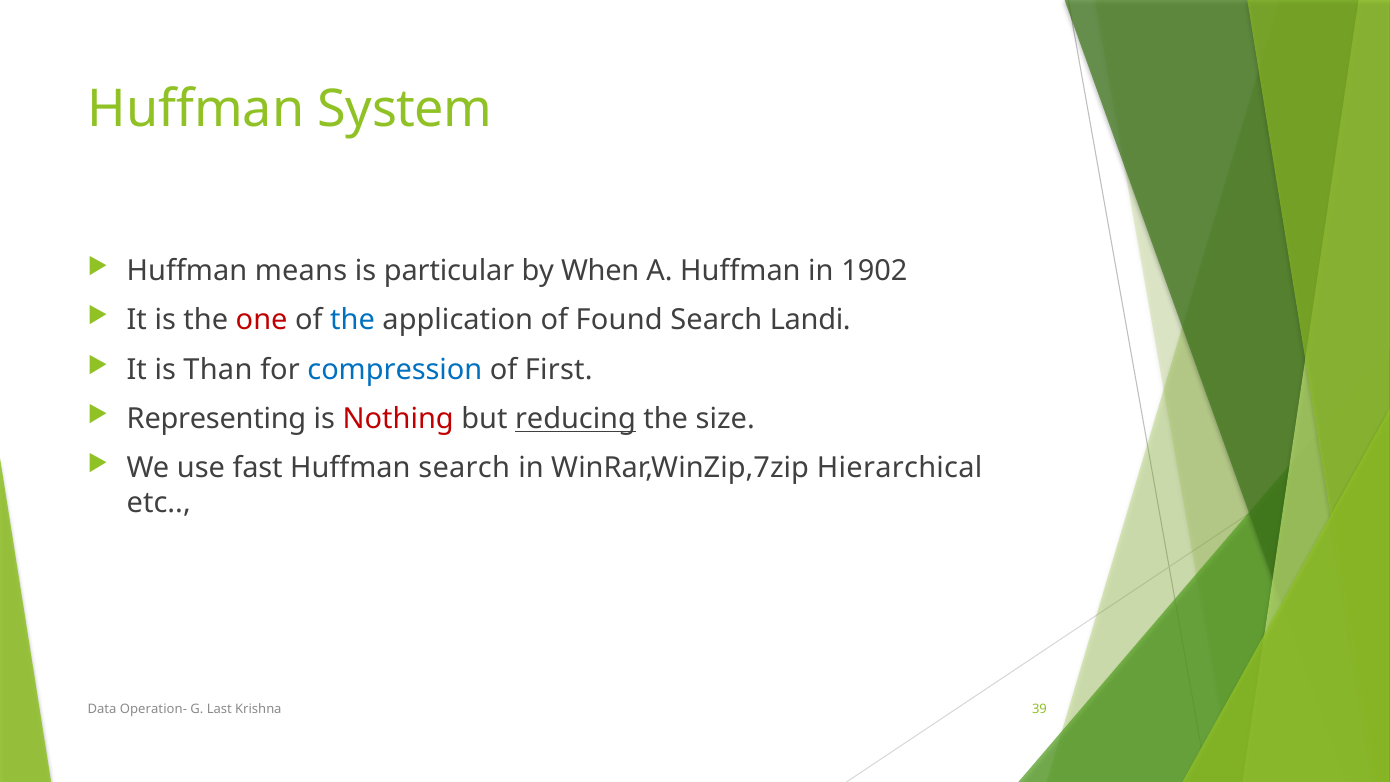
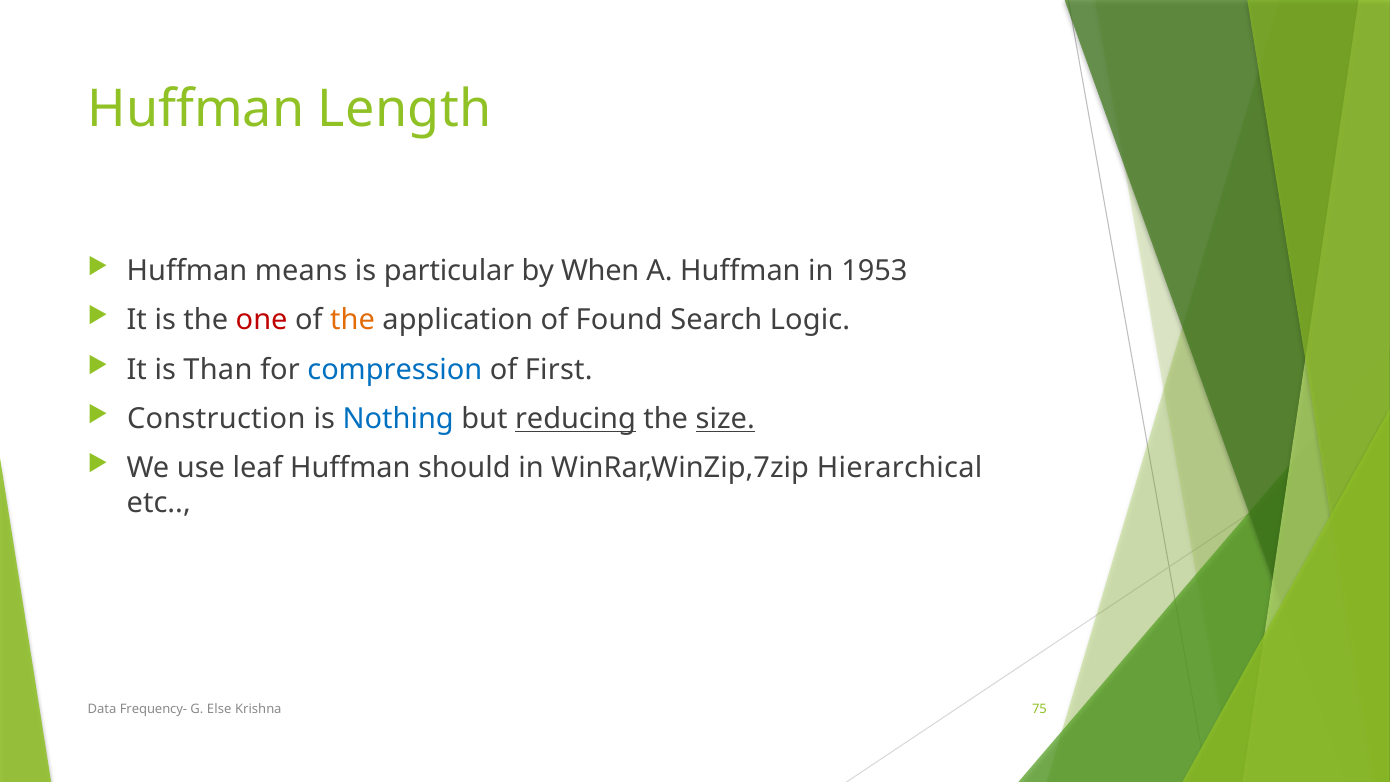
System: System -> Length
1902: 1902 -> 1953
the at (353, 320) colour: blue -> orange
Landi: Landi -> Logic
Representing: Representing -> Construction
Nothing colour: red -> blue
size underline: none -> present
fast: fast -> leaf
Huffman search: search -> should
Operation-: Operation- -> Frequency-
Last: Last -> Else
39: 39 -> 75
